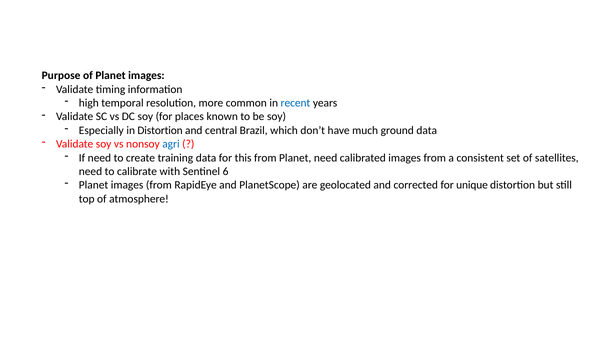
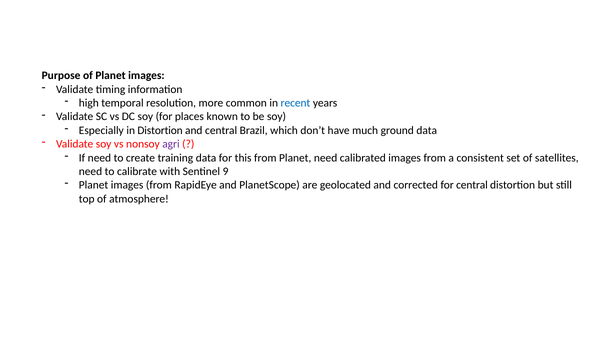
agri colour: blue -> purple
6: 6 -> 9
for unique: unique -> central
